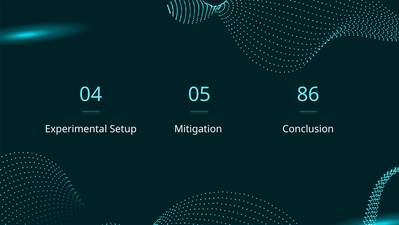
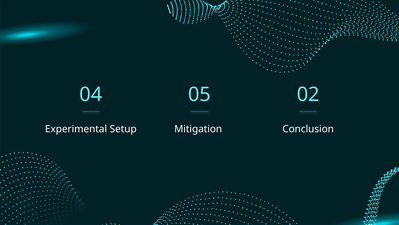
86: 86 -> 02
